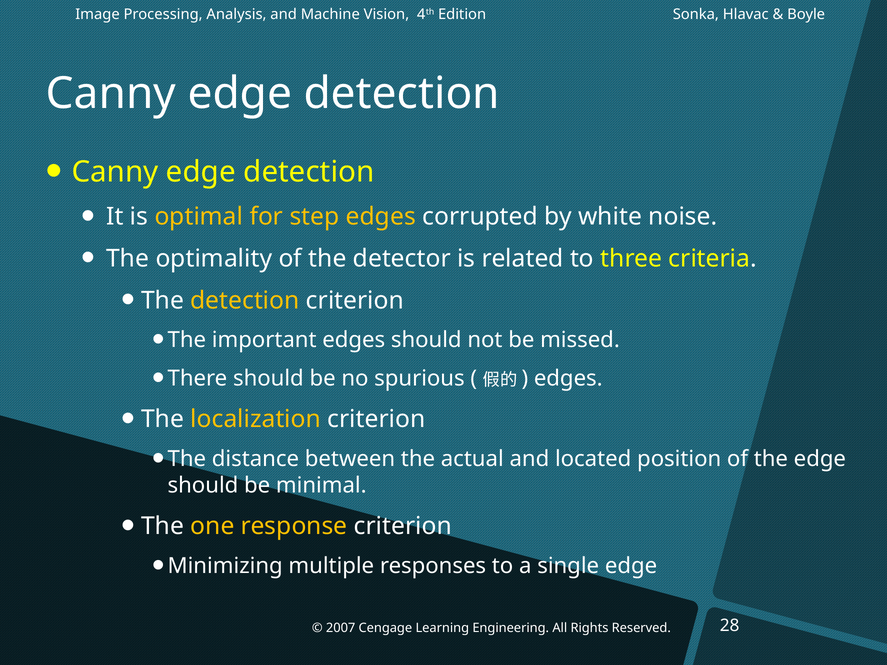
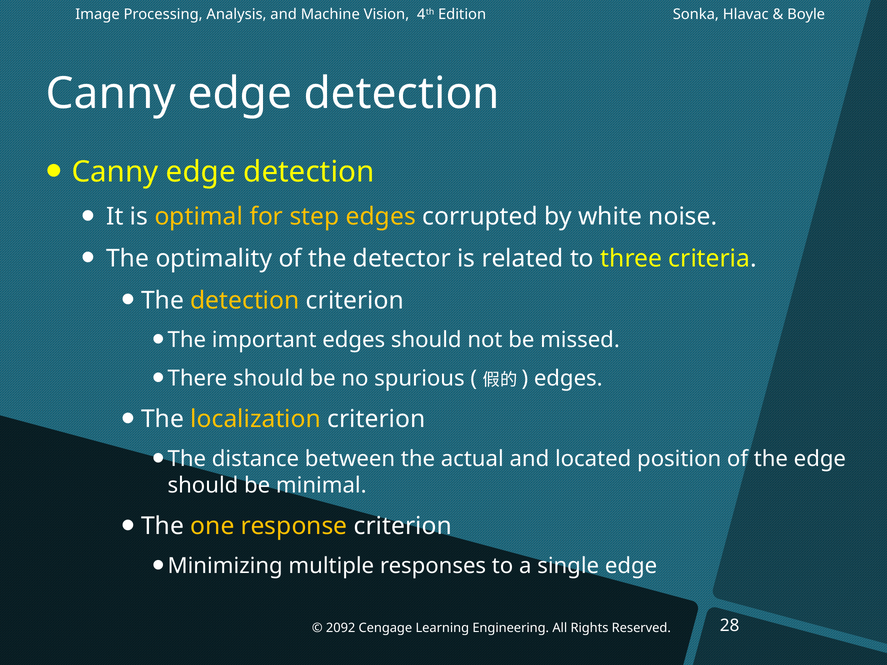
2007: 2007 -> 2092
